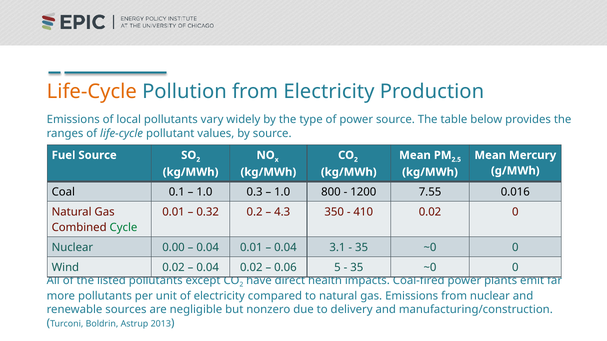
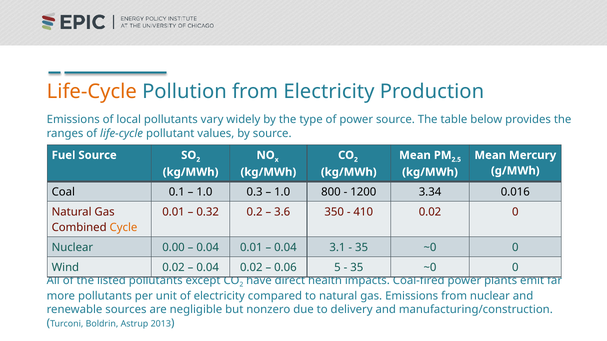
7.55: 7.55 -> 3.34
4.3: 4.3 -> 3.6
Cycle colour: green -> orange
